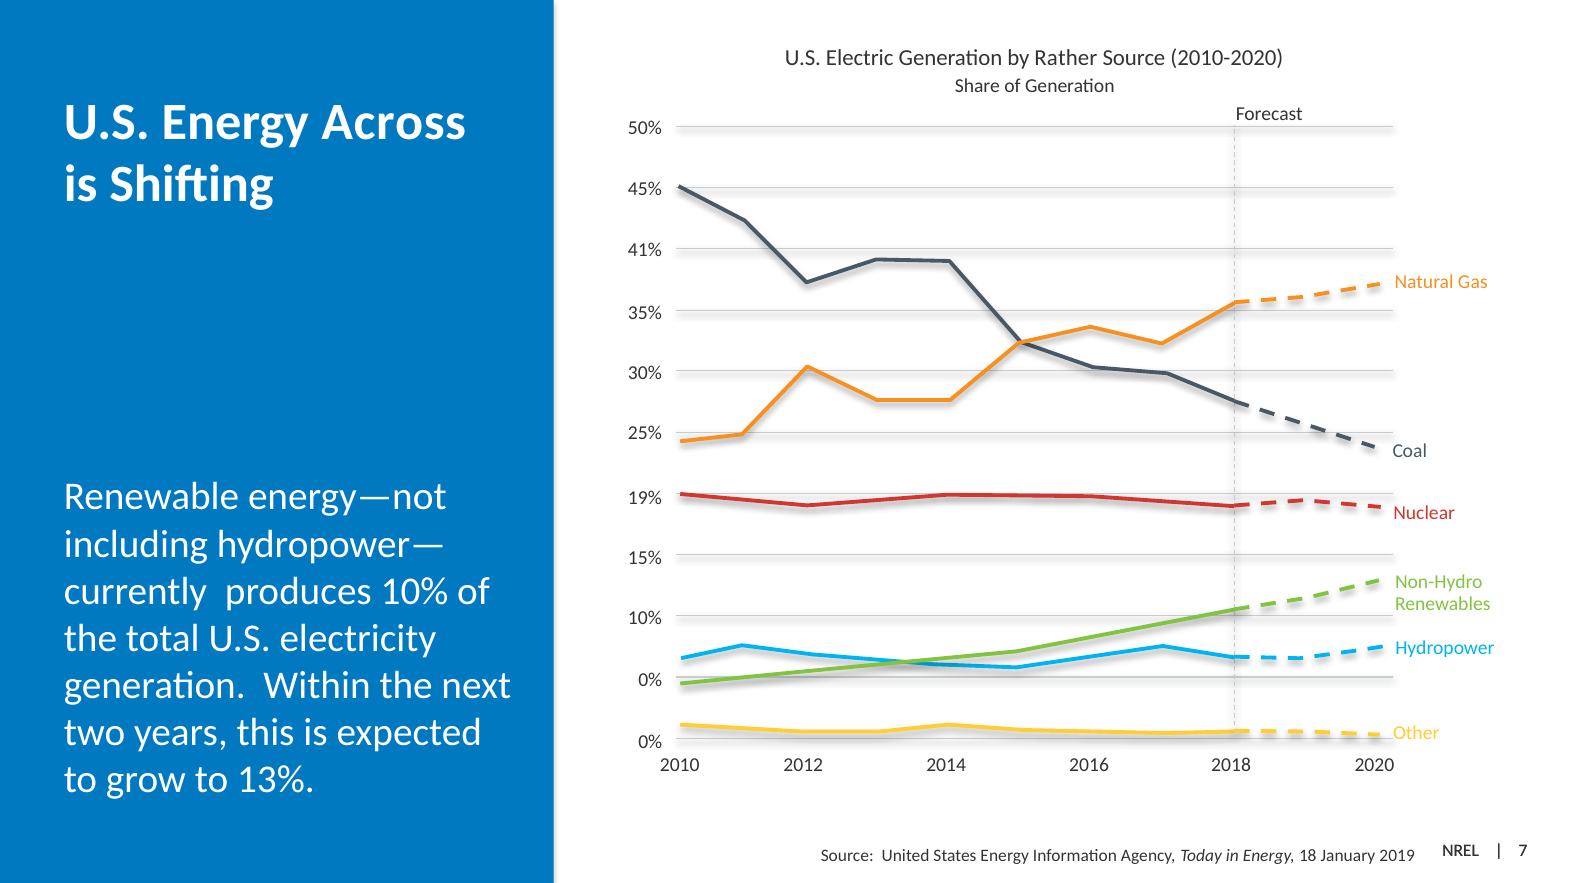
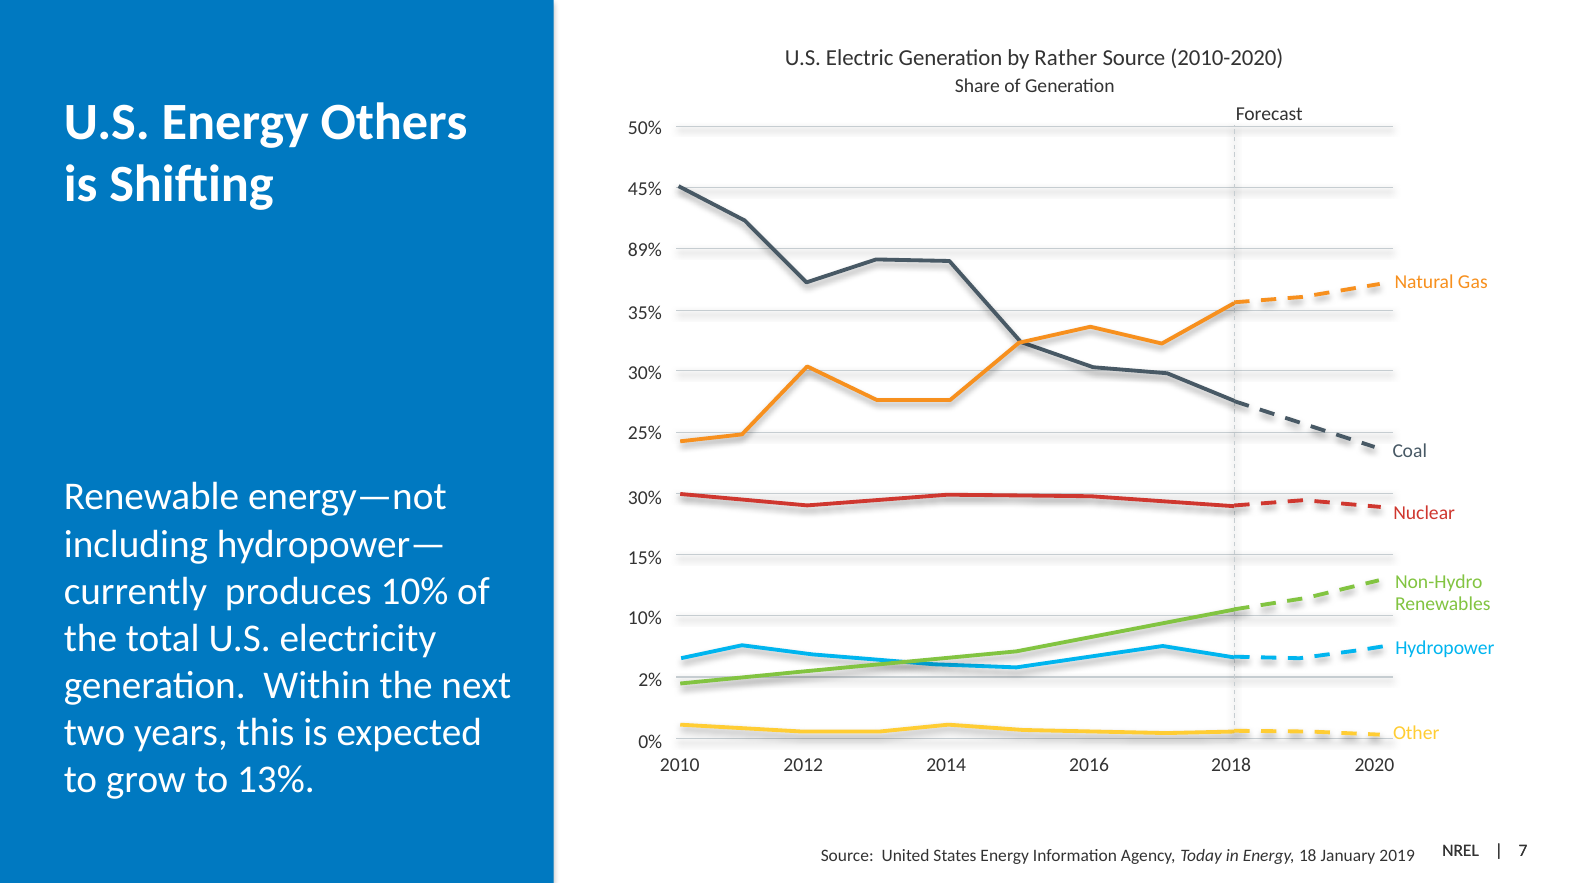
Across: Across -> Others
41%: 41% -> 89%
19% at (645, 497): 19% -> 30%
0% at (650, 680): 0% -> 2%
